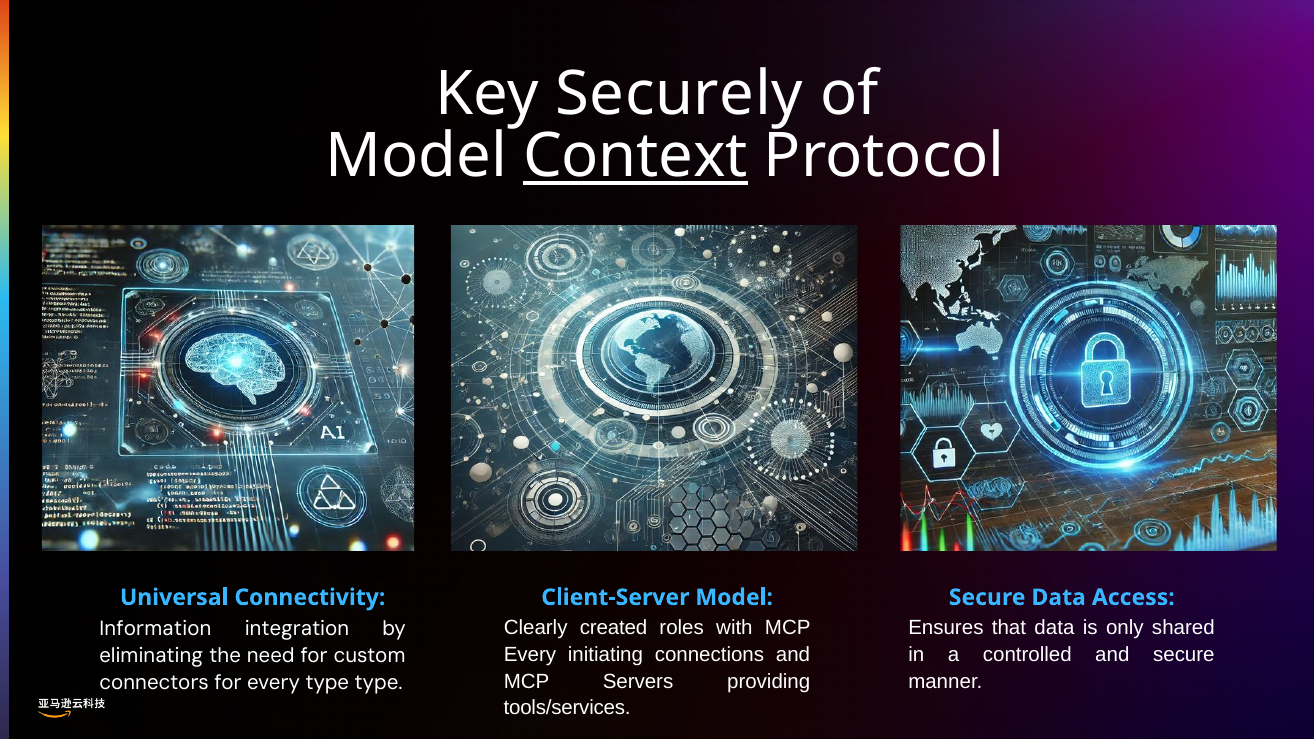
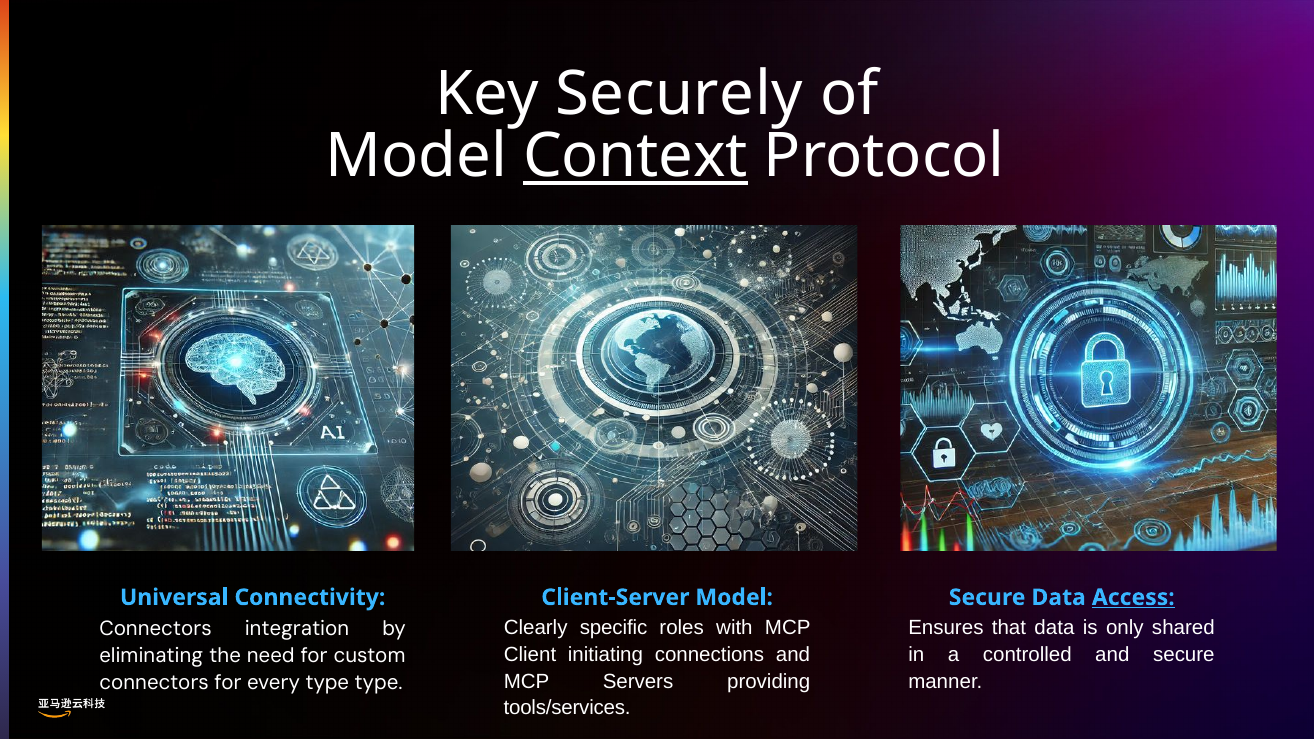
Access underline: none -> present
created: created -> specific
Information at (155, 629): Information -> Connectors
Every at (530, 655): Every -> Client
